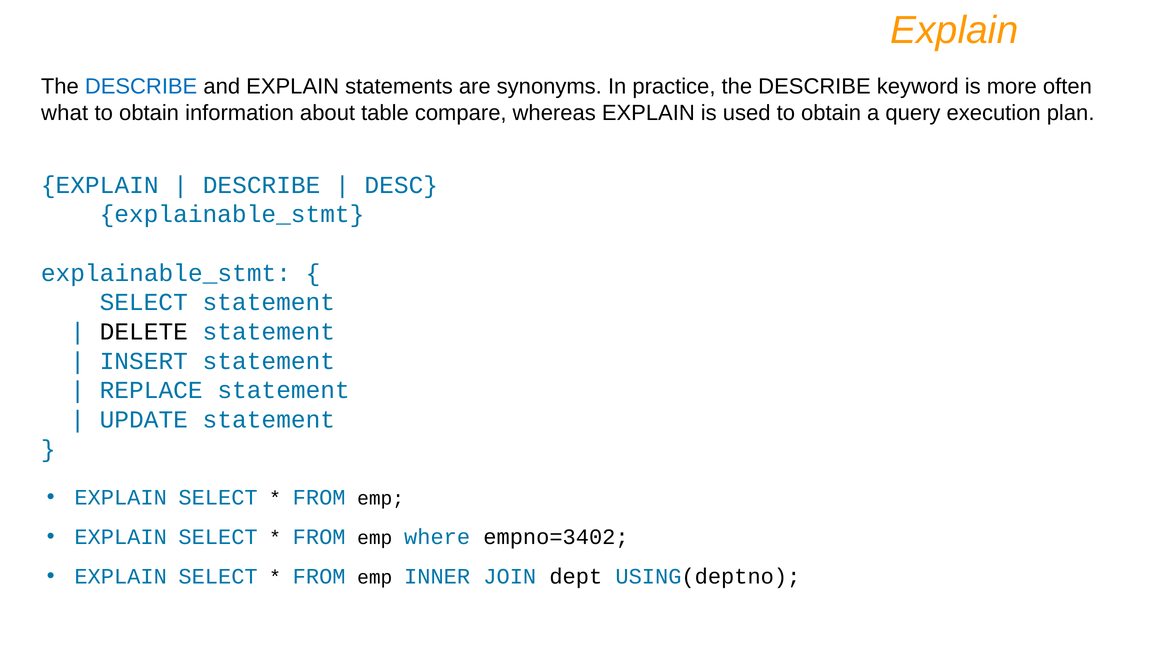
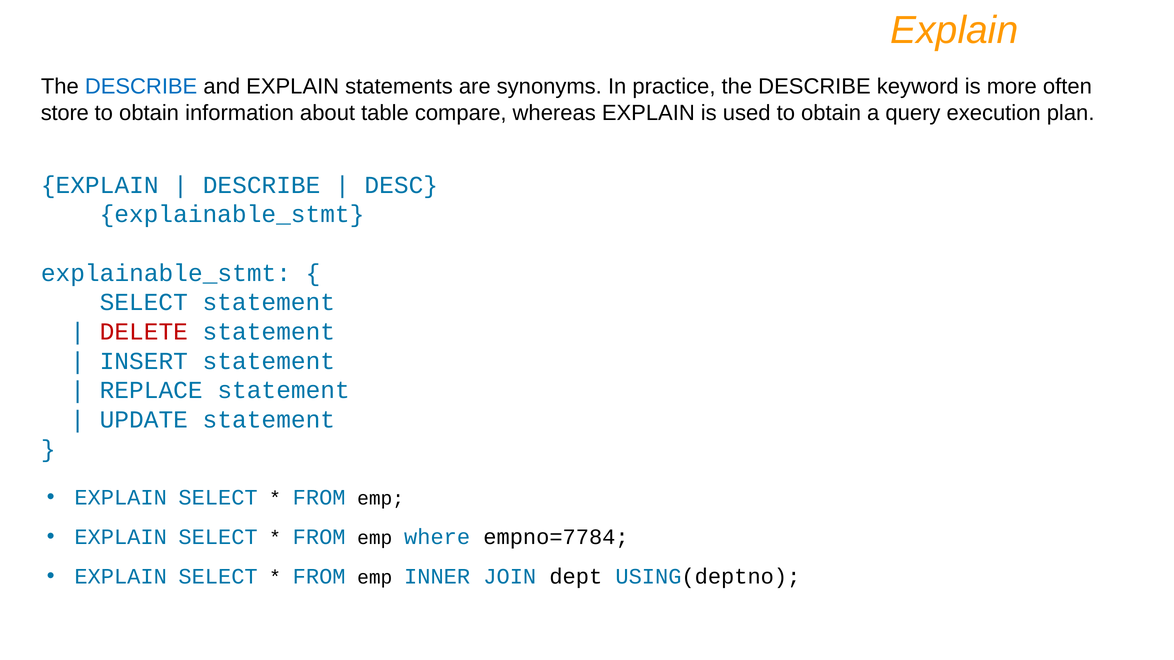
what: what -> store
DELETE colour: black -> red
empno=3402: empno=3402 -> empno=7784
